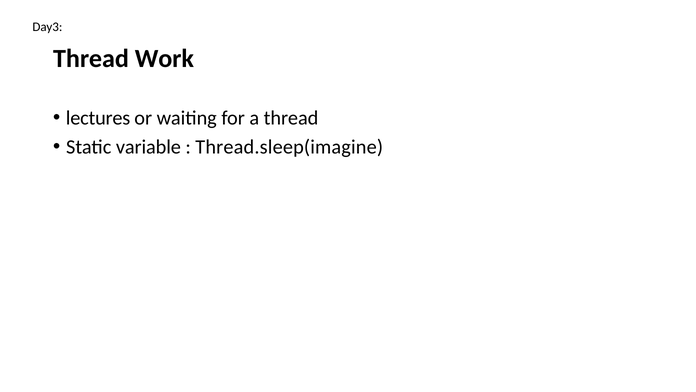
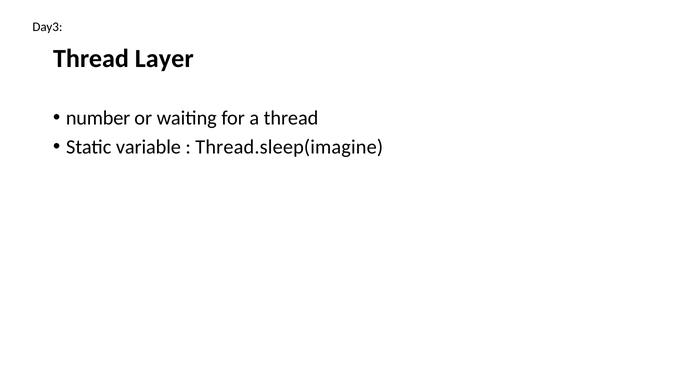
Work: Work -> Layer
lectures: lectures -> number
